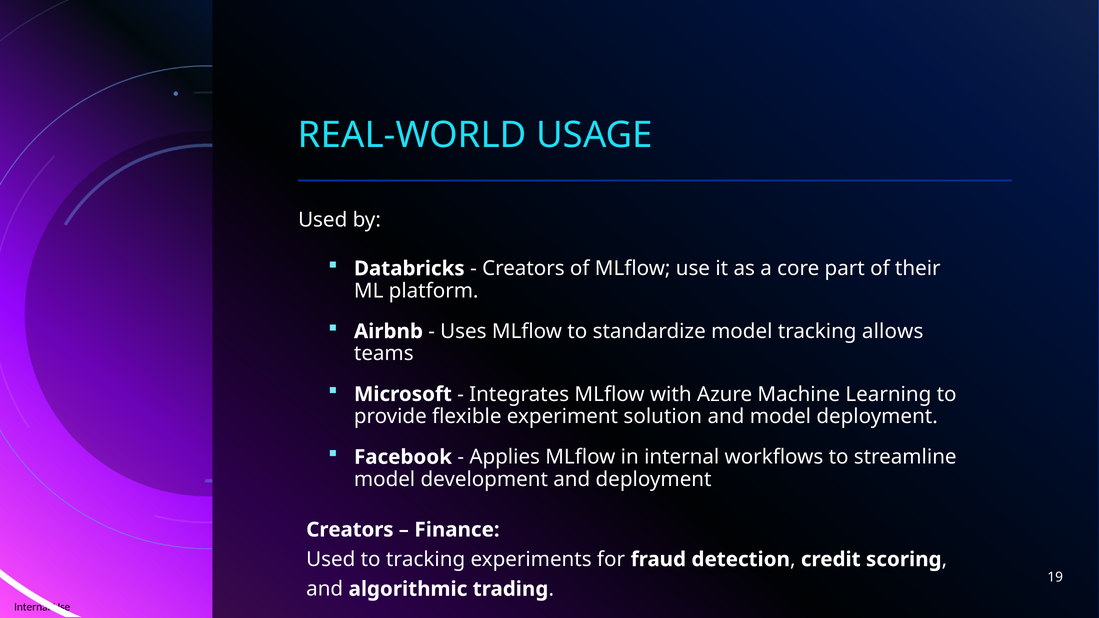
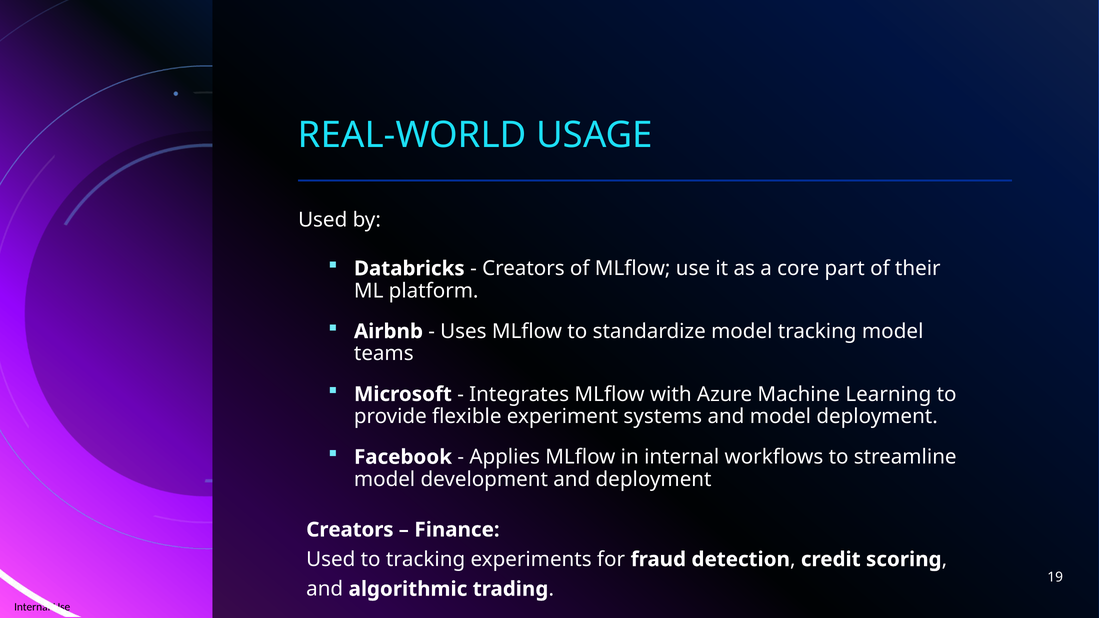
tracking allows: allows -> model
solution: solution -> systems
